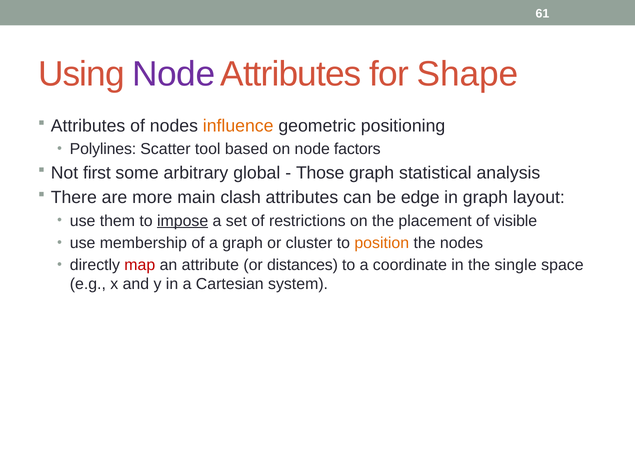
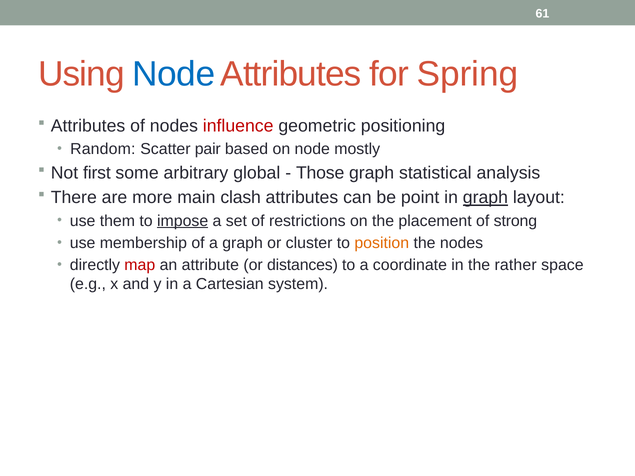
Node at (174, 74) colour: purple -> blue
Shape: Shape -> Spring
influence colour: orange -> red
Polylines: Polylines -> Random
tool: tool -> pair
factors: factors -> mostly
edge: edge -> point
graph at (485, 198) underline: none -> present
visible: visible -> strong
single: single -> rather
